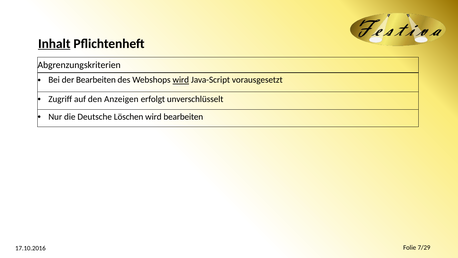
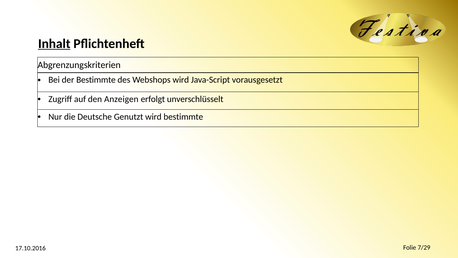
der Bearbeiten: Bearbeiten -> Bestimmte
wird at (181, 80) underline: present -> none
Löschen: Löschen -> Genutzt
wird bearbeiten: bearbeiten -> bestimmte
